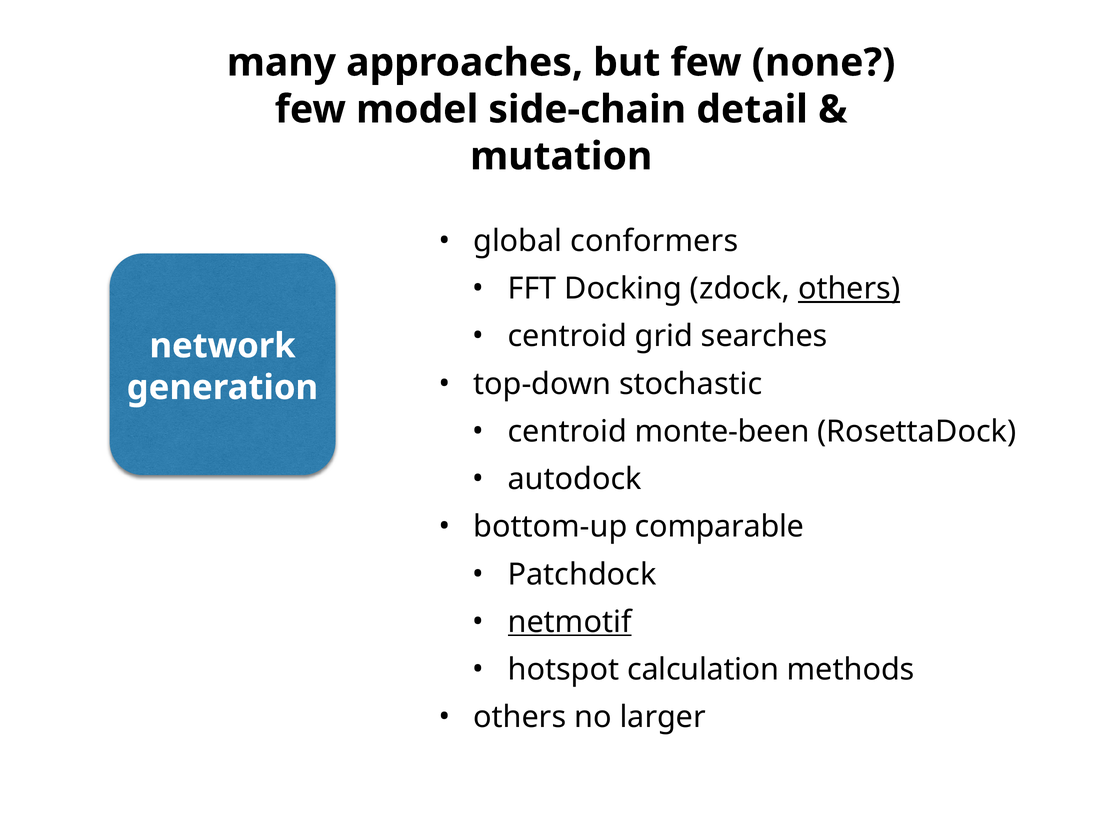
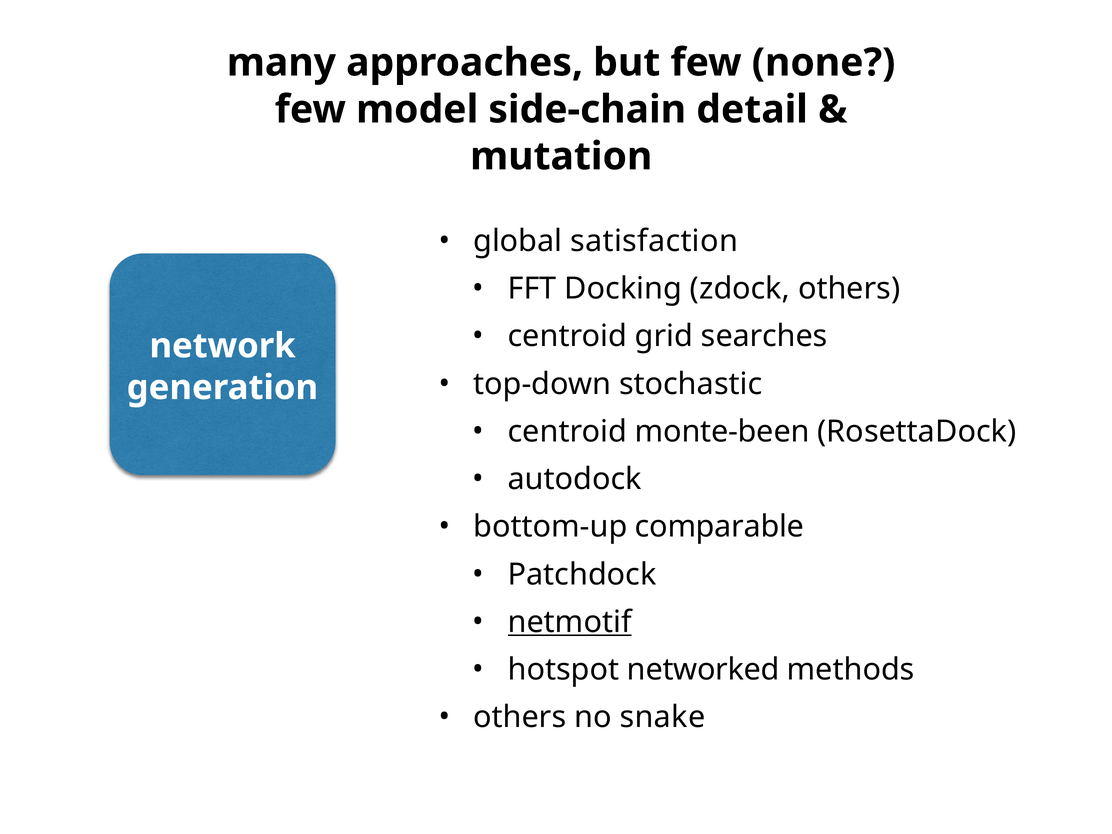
conformers: conformers -> satisfaction
others at (849, 289) underline: present -> none
calculation: calculation -> networked
larger: larger -> snake
